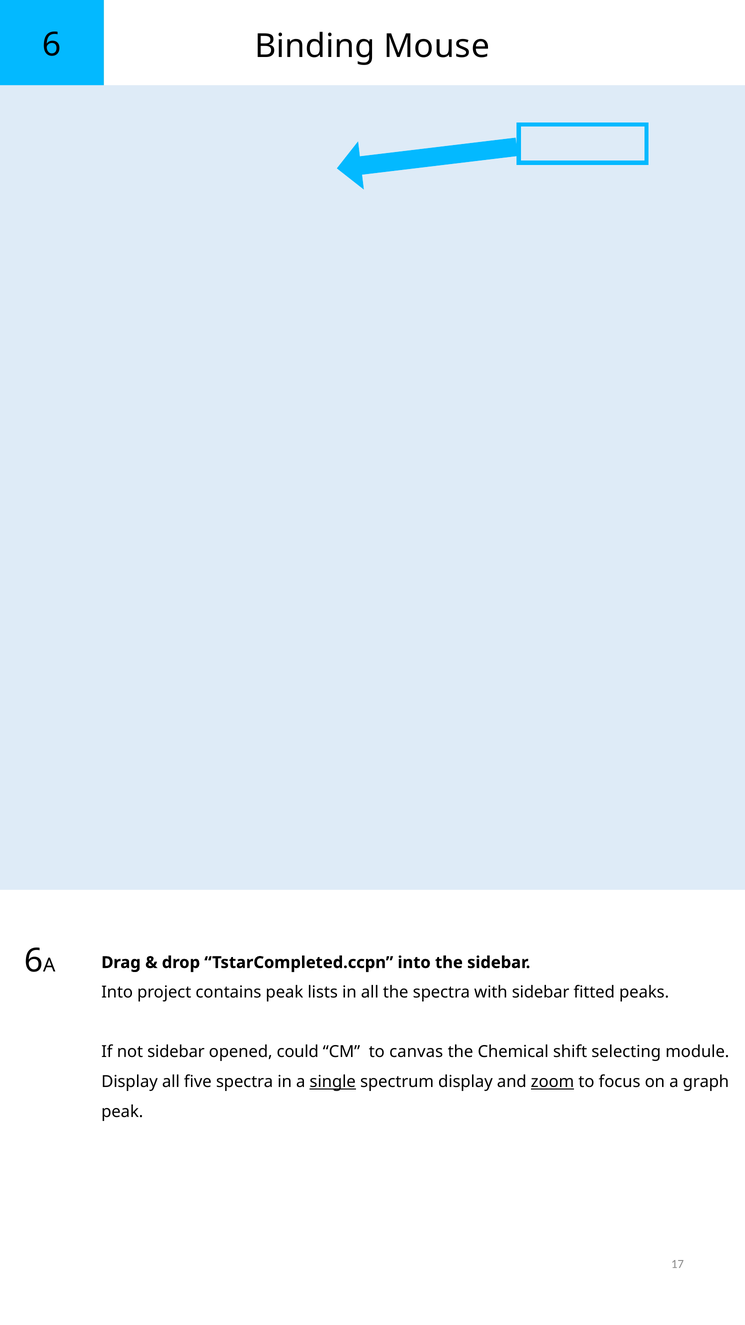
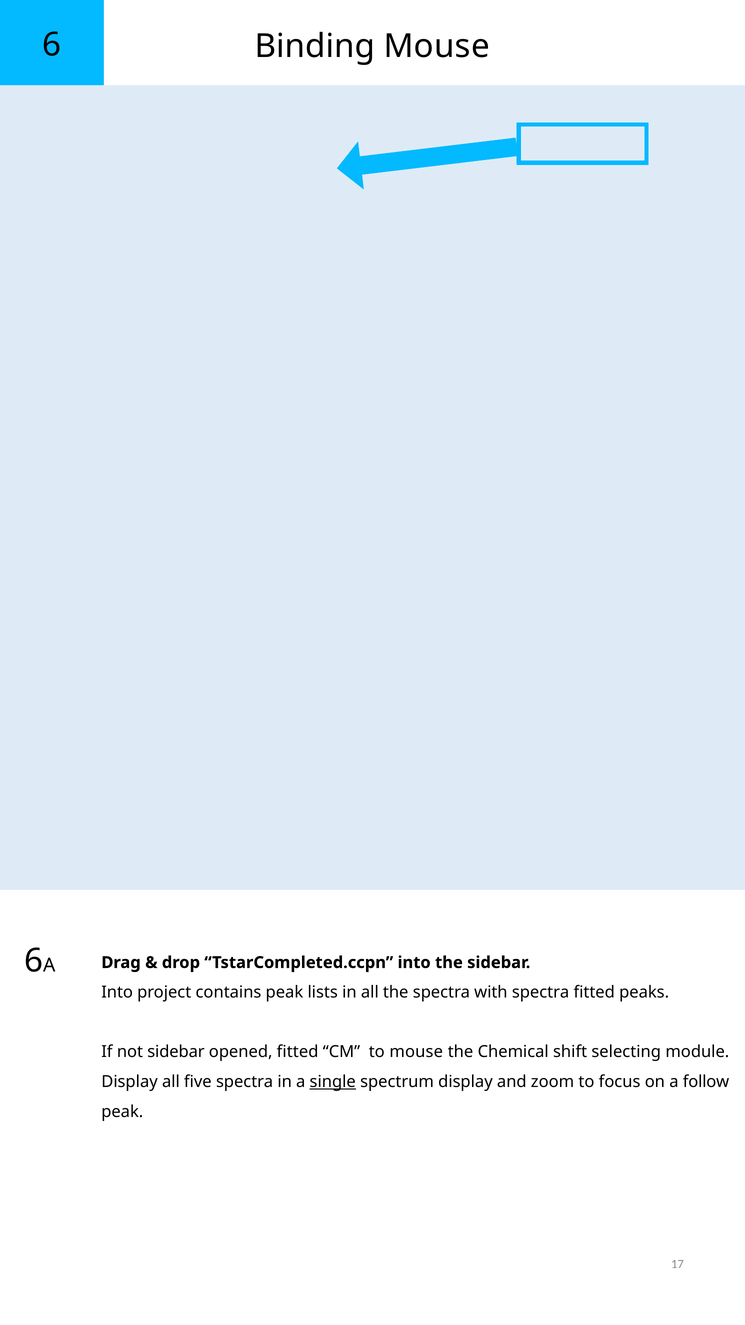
with sidebar: sidebar -> spectra
opened could: could -> fitted
to canvas: canvas -> mouse
zoom underline: present -> none
graph: graph -> follow
